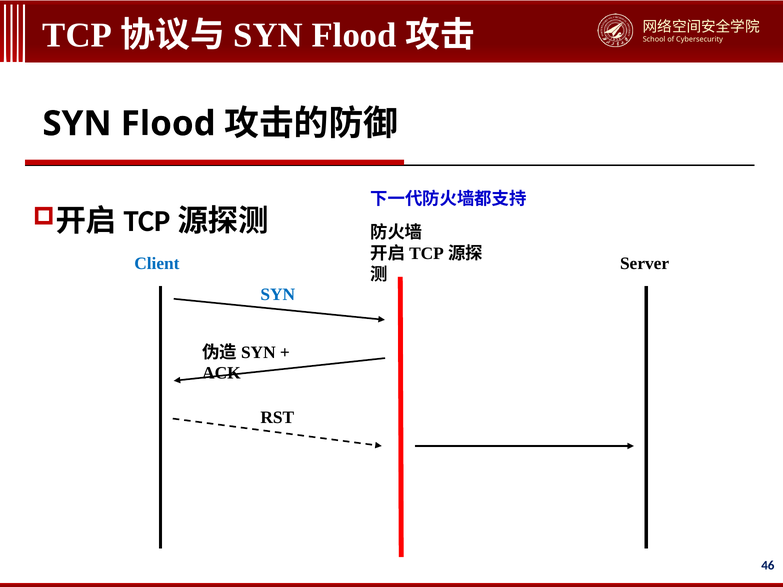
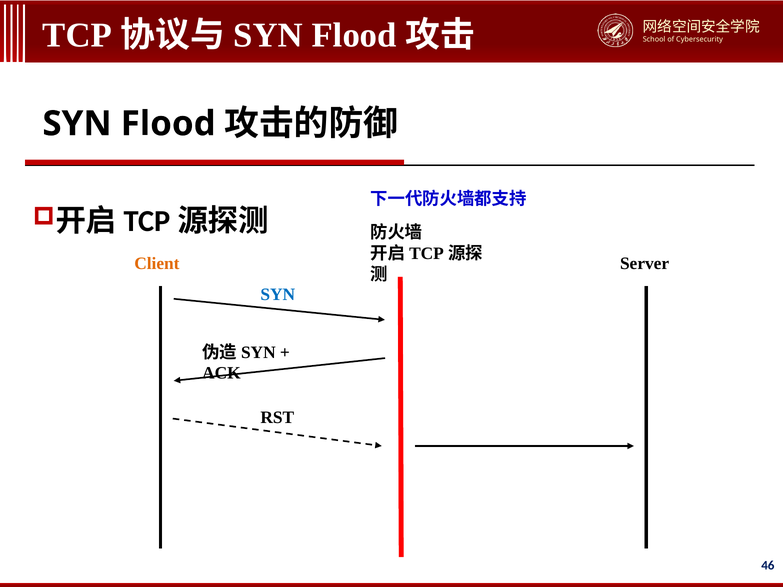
Client colour: blue -> orange
